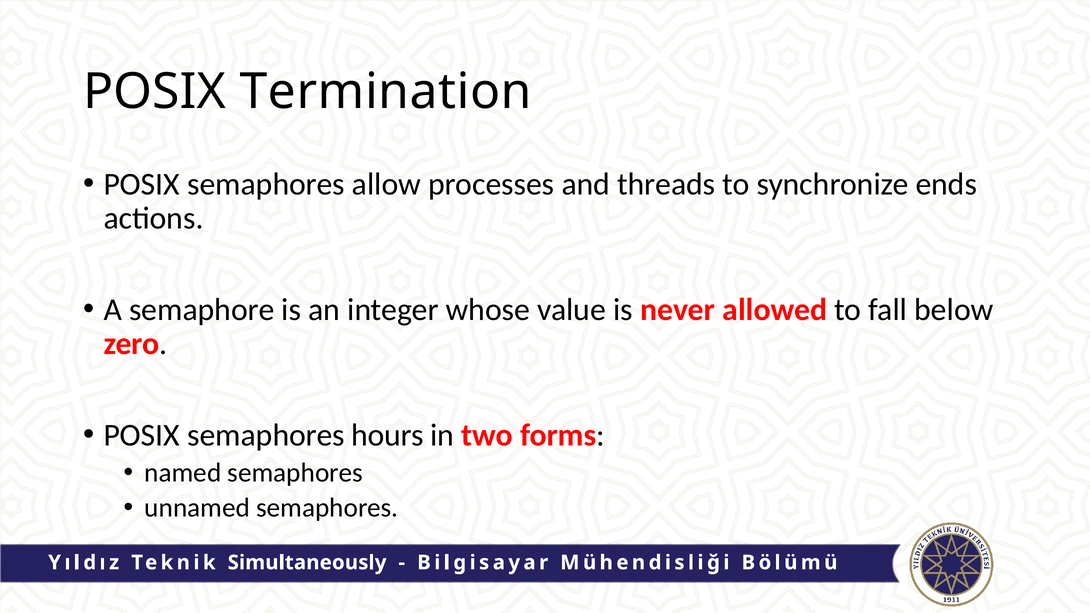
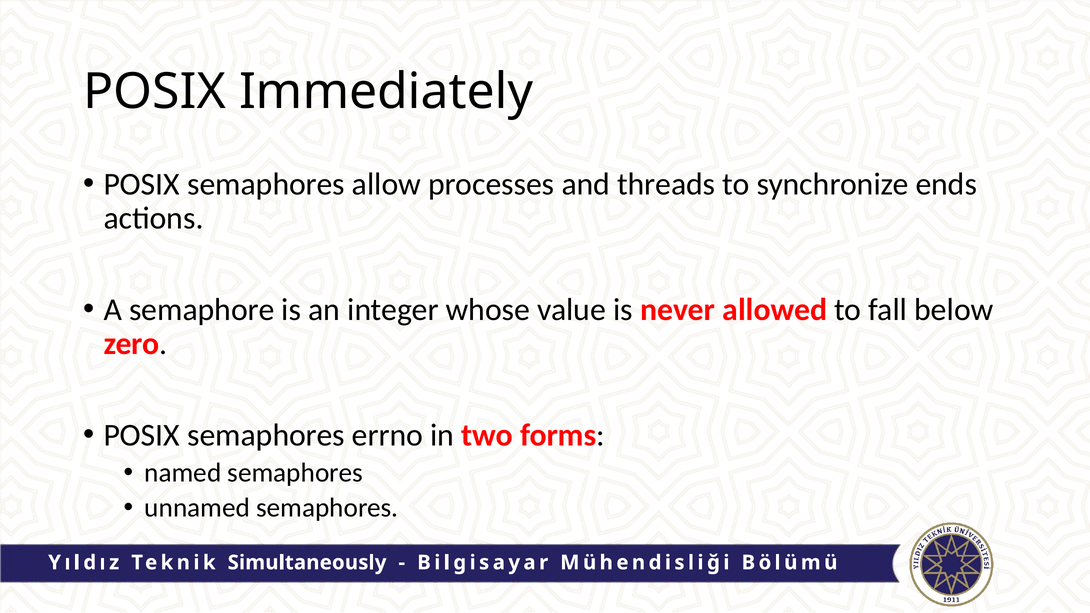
Termination: Termination -> Immediately
hours: hours -> errno
